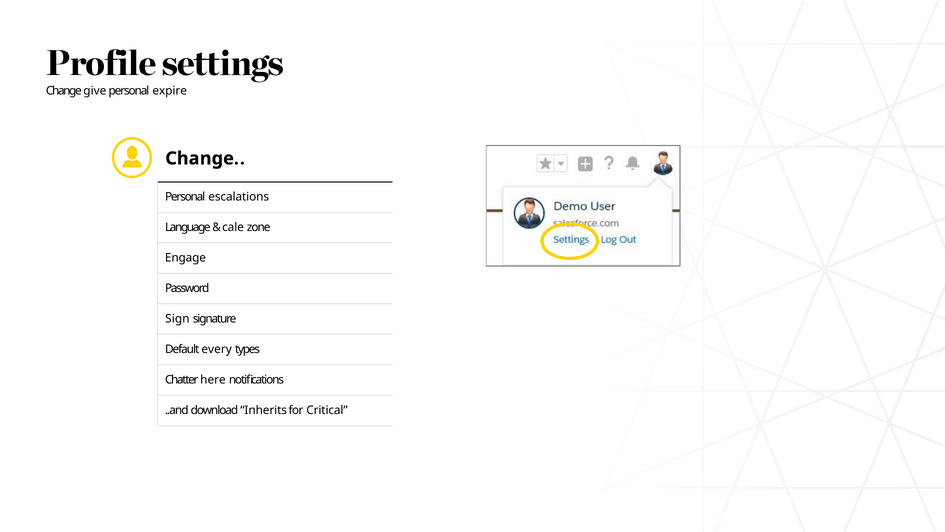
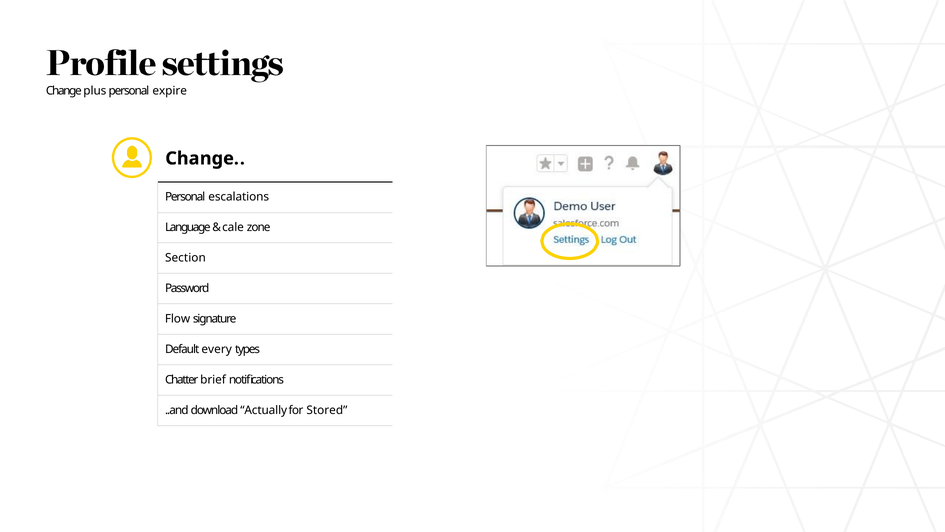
give: give -> plus
Engage: Engage -> Section
Sign: Sign -> Flow
here: here -> brief
Inherits: Inherits -> Actually
Critical: Critical -> Stored
